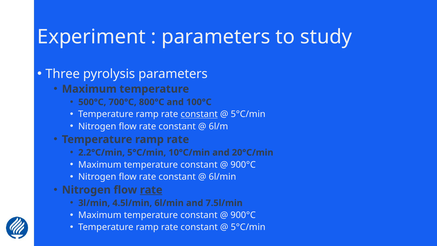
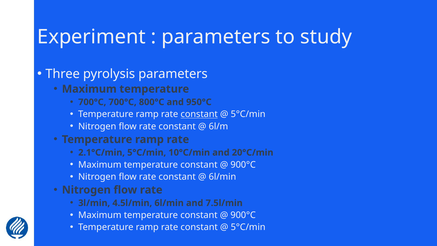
500°C at (92, 102): 500°C -> 700°C
100°C: 100°C -> 950°C
2.2°C/min: 2.2°C/min -> 2.1°C/min
rate at (151, 190) underline: present -> none
